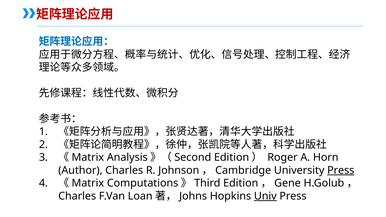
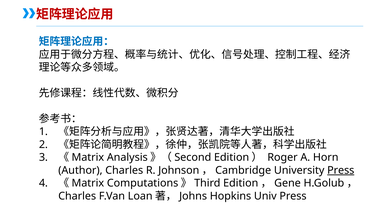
Univ underline: present -> none
